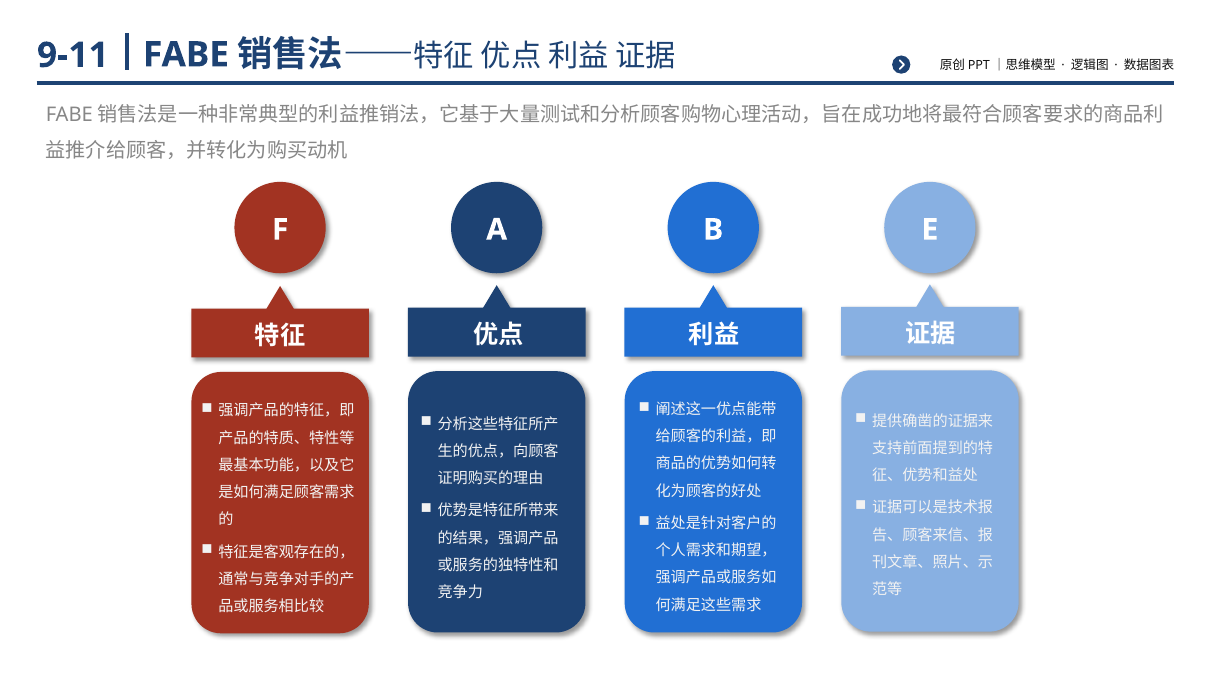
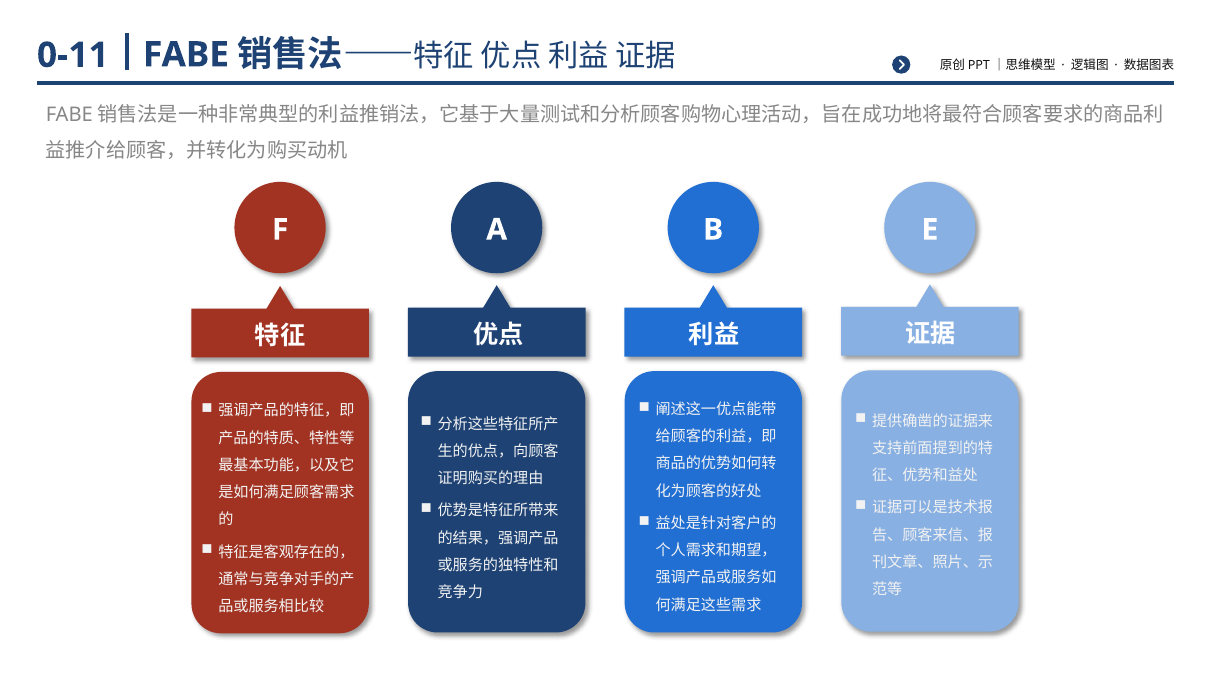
9-11: 9-11 -> 0-11
